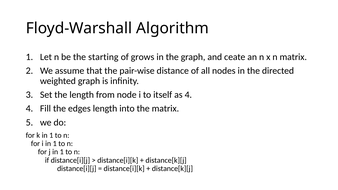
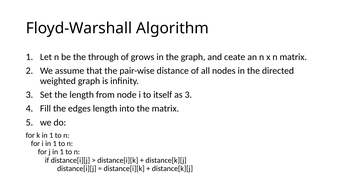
starting: starting -> through
as 4: 4 -> 3
